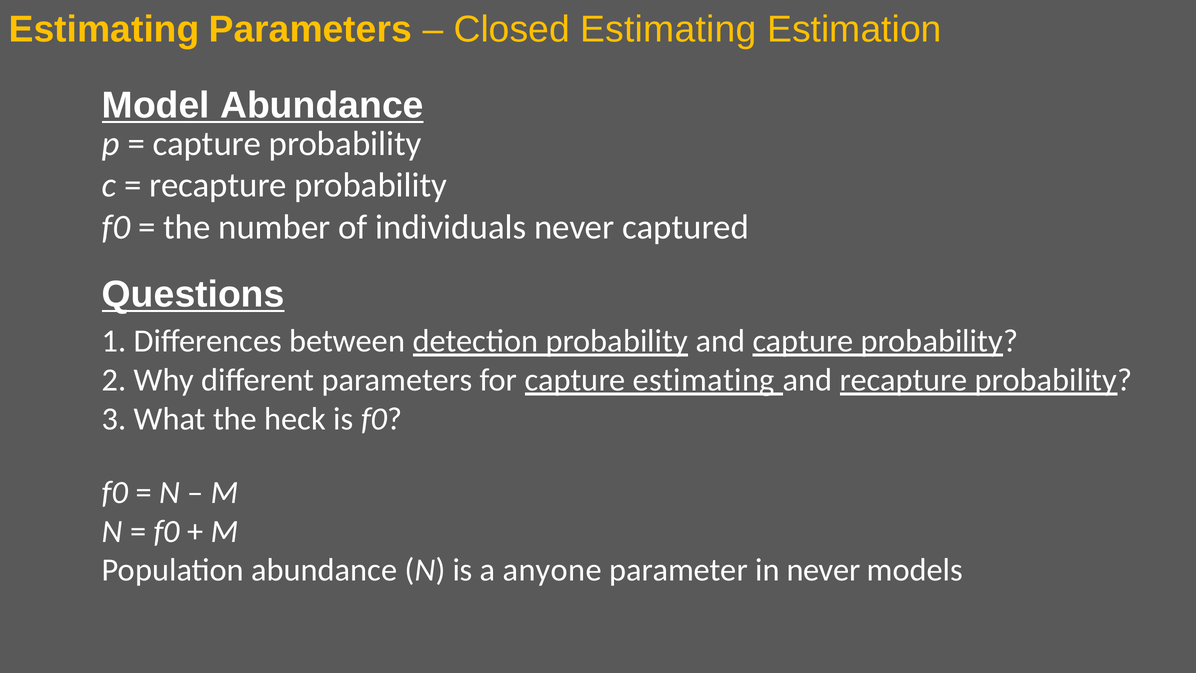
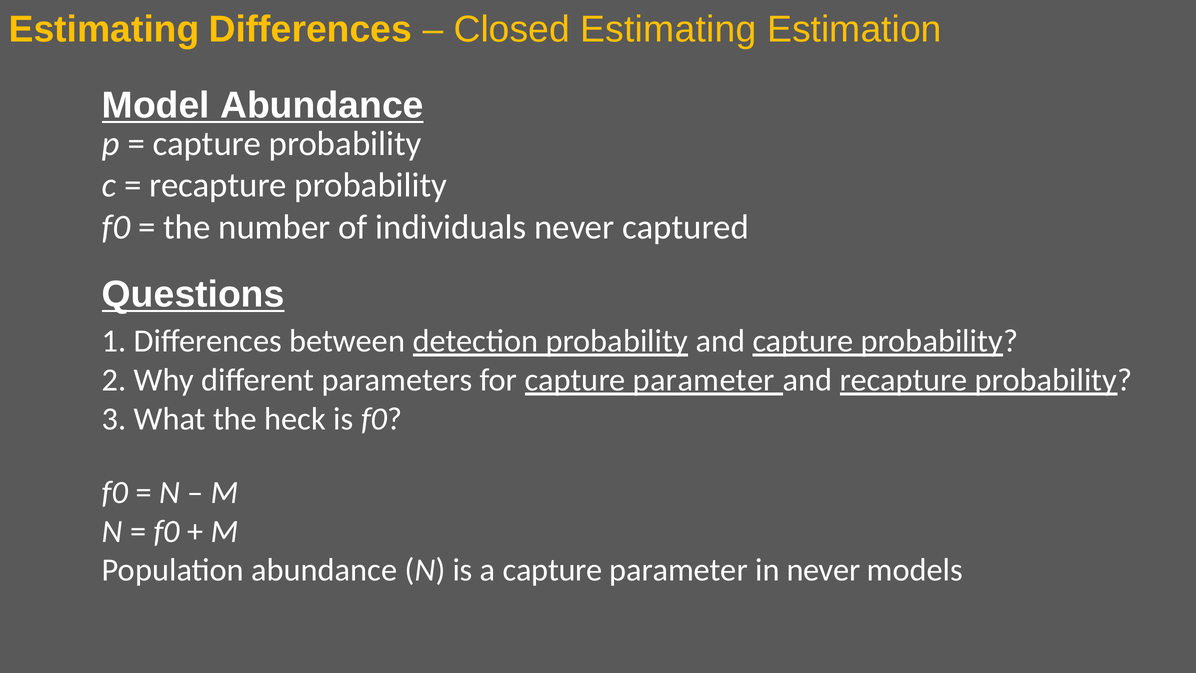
Estimating Parameters: Parameters -> Differences
for capture estimating: estimating -> parameter
a anyone: anyone -> capture
